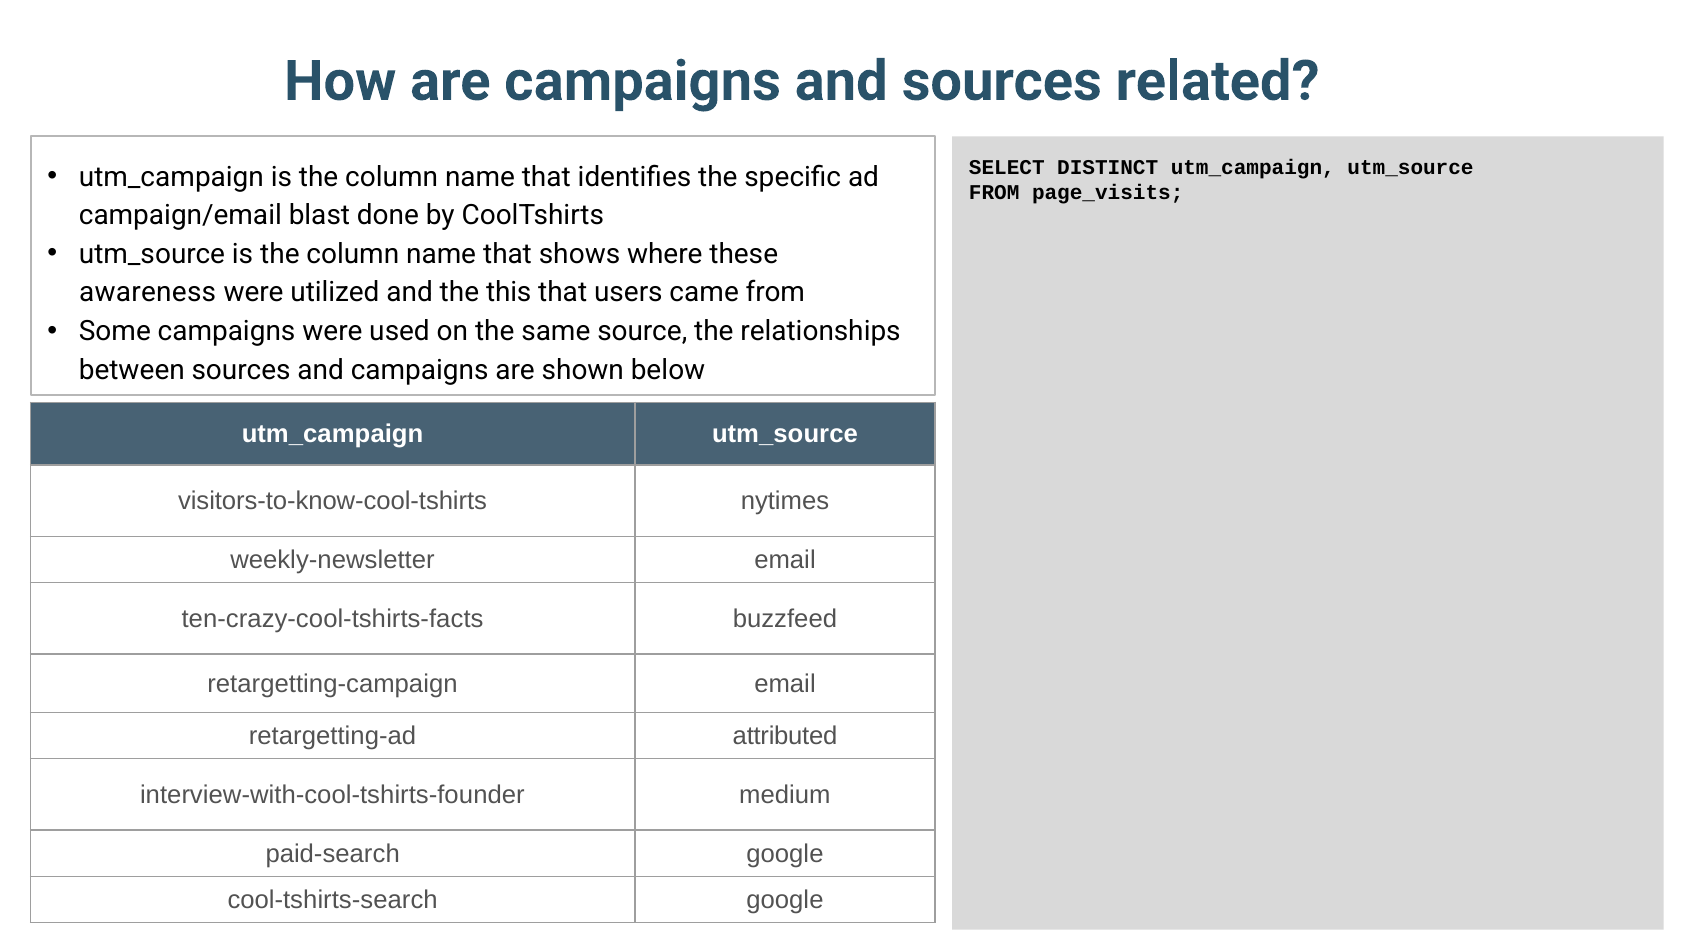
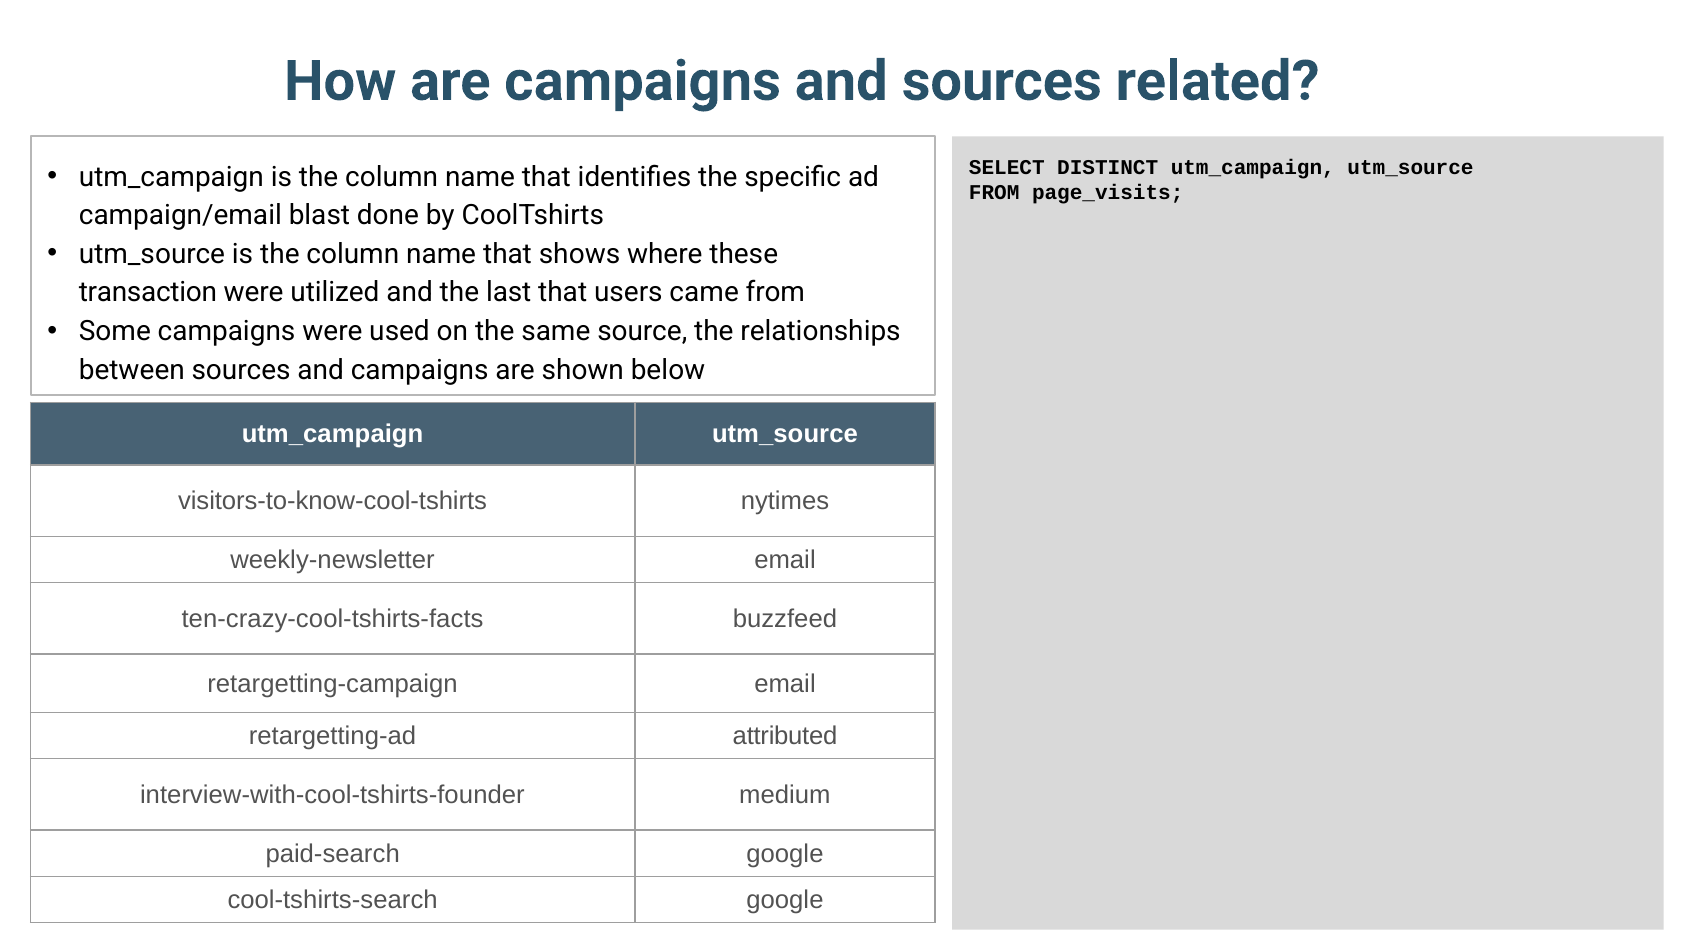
awareness: awareness -> transaction
this: this -> last
